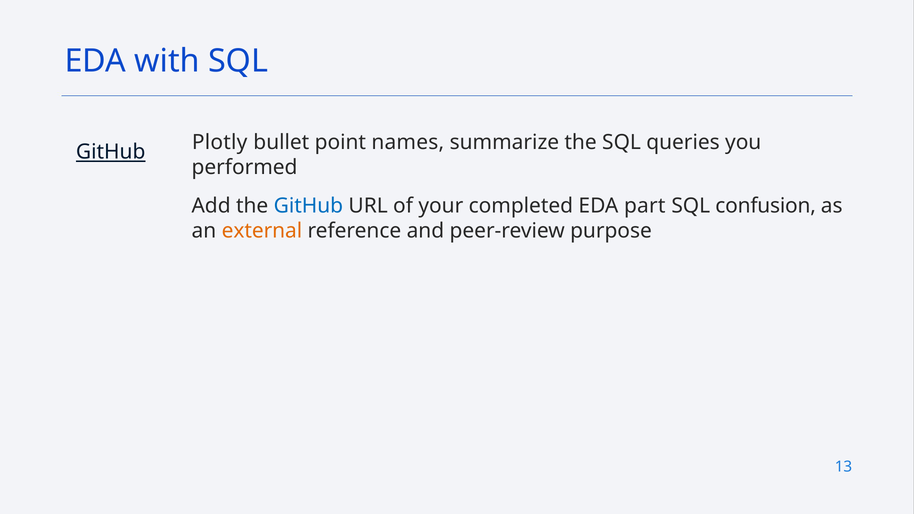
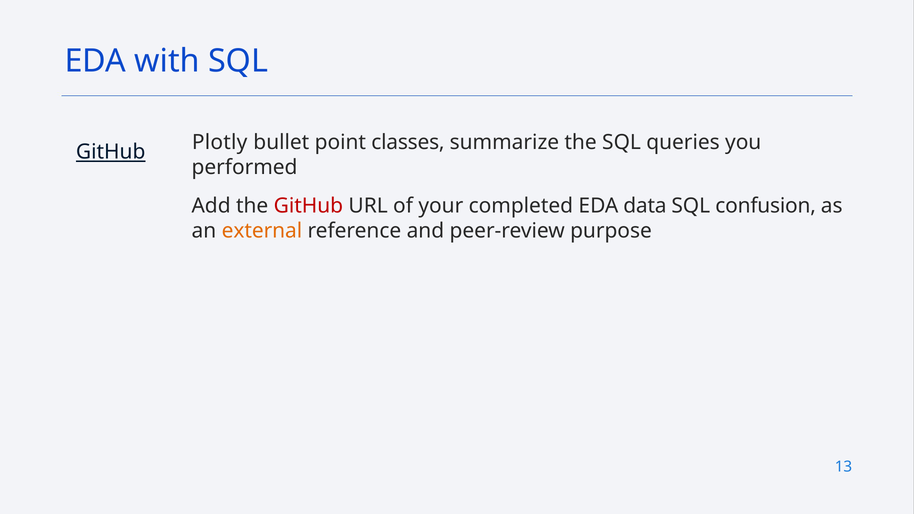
names: names -> classes
GitHub at (308, 206) colour: blue -> red
part: part -> data
